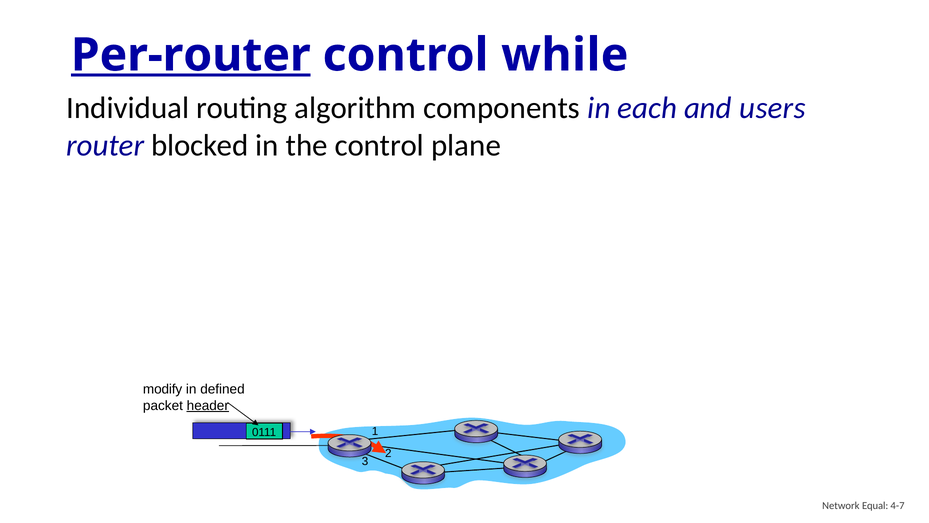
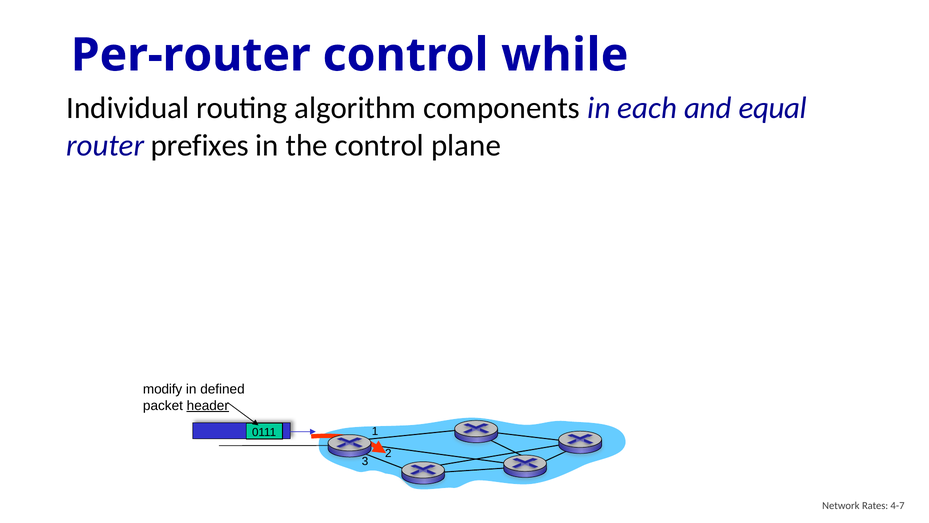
Per-router underline: present -> none
users: users -> equal
blocked: blocked -> prefixes
Equal: Equal -> Rates
